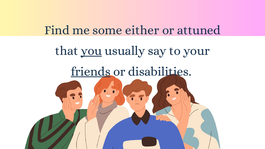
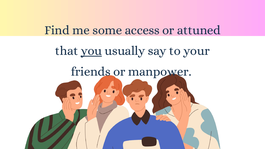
either: either -> access
friends underline: present -> none
disabilities: disabilities -> manpower
